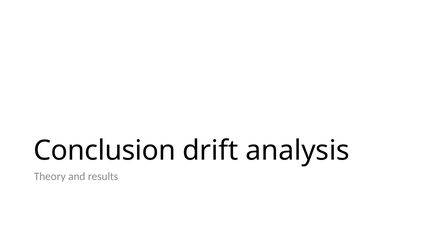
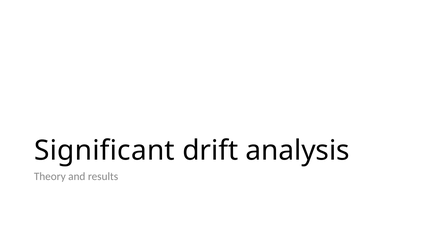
Conclusion: Conclusion -> Significant
